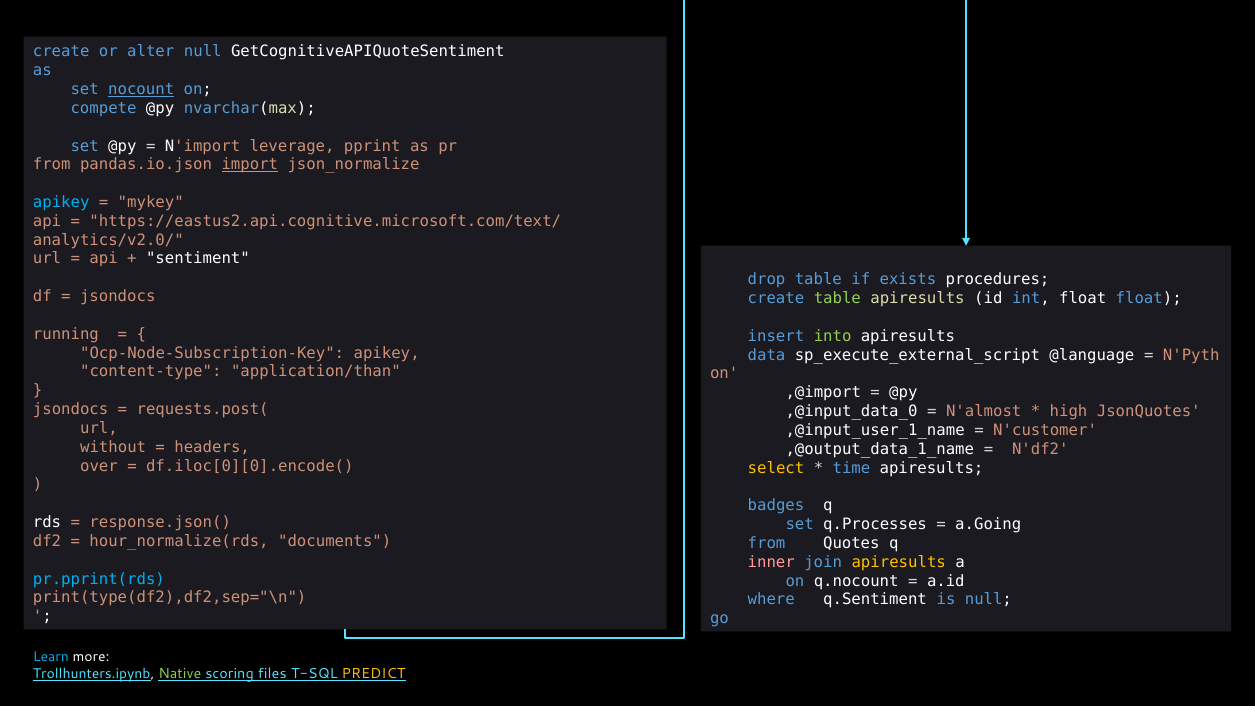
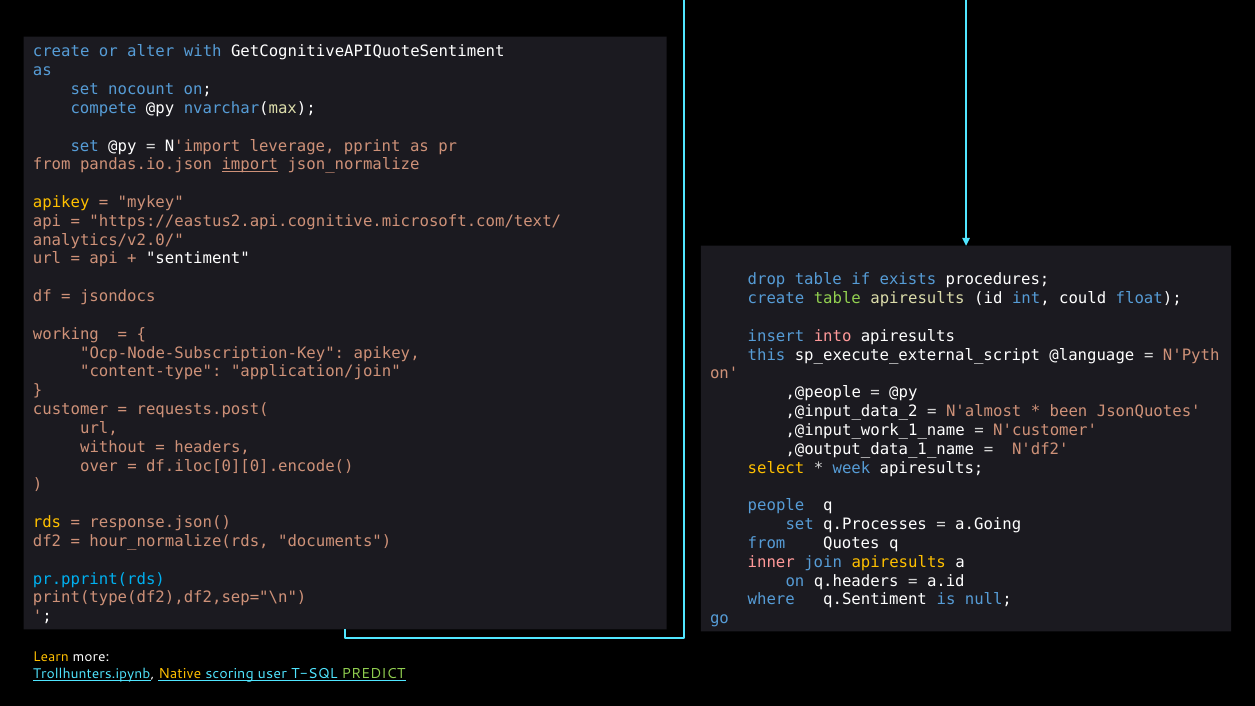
alter null: null -> with
nocount underline: present -> none
apikey at (61, 202) colour: light blue -> yellow
int float: float -> could
running: running -> working
into colour: light green -> pink
data: data -> this
application/than: application/than -> application/join
,@import: ,@import -> ,@people
jsondocs at (71, 409): jsondocs -> customer
,@input_data_0: ,@input_data_0 -> ,@input_data_2
high: high -> been
,@input_user_1_name: ,@input_user_1_name -> ,@input_work_1_name
time: time -> week
badges: badges -> people
rds colour: white -> yellow
q.nocount: q.nocount -> q.headers
Learn colour: light blue -> yellow
Native colour: light green -> yellow
files: files -> user
PREDICT colour: yellow -> light green
